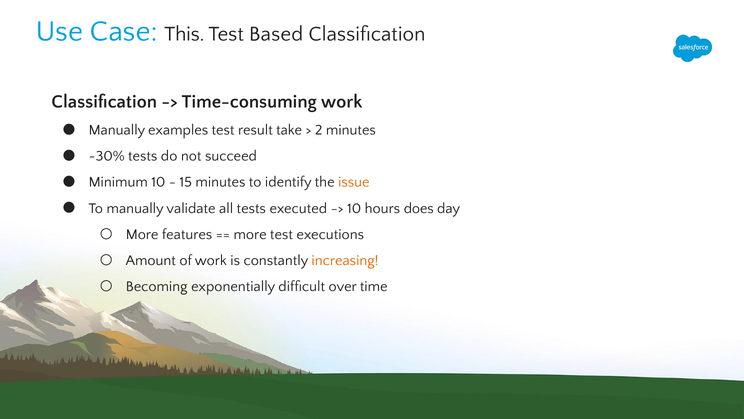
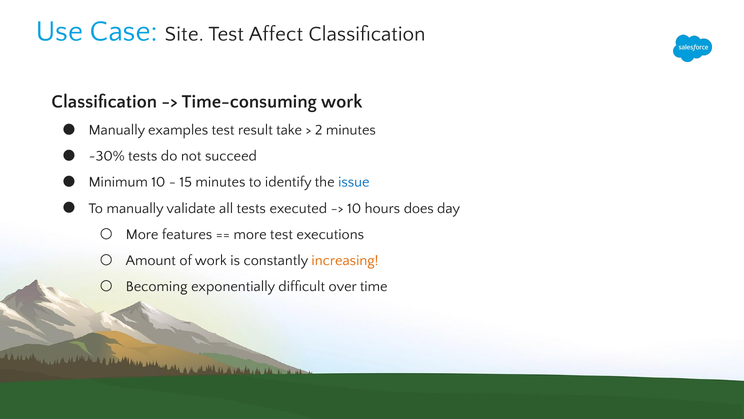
This: This -> Site
Based: Based -> Affect
issue colour: orange -> blue
